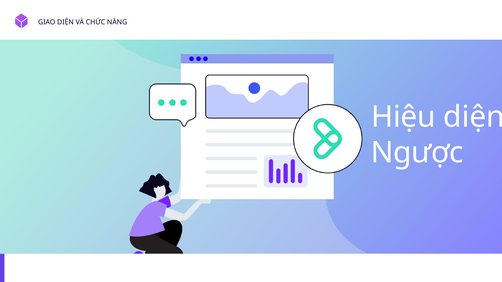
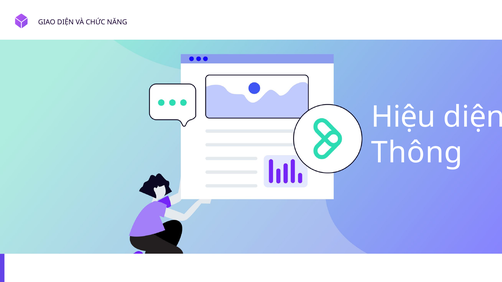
Ngược: Ngược -> Thông
